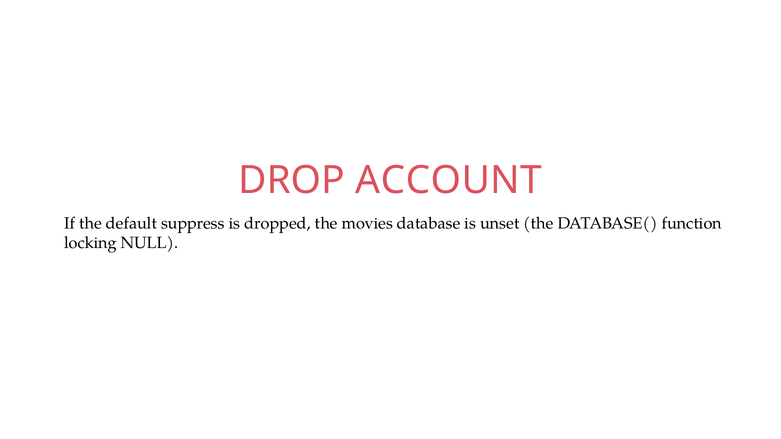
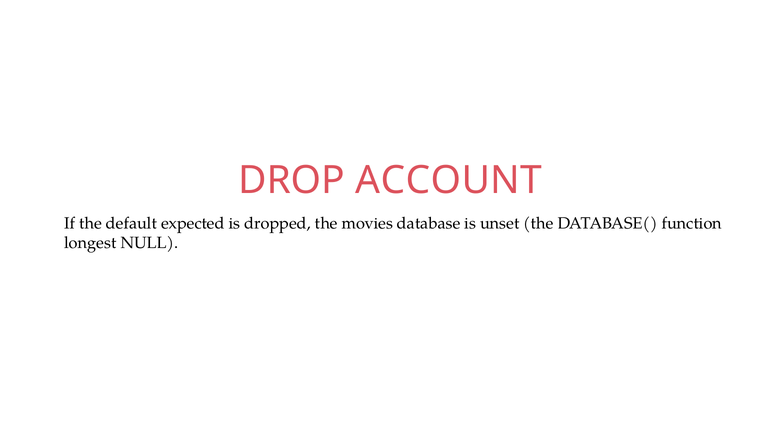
suppress: suppress -> expected
locking: locking -> longest
